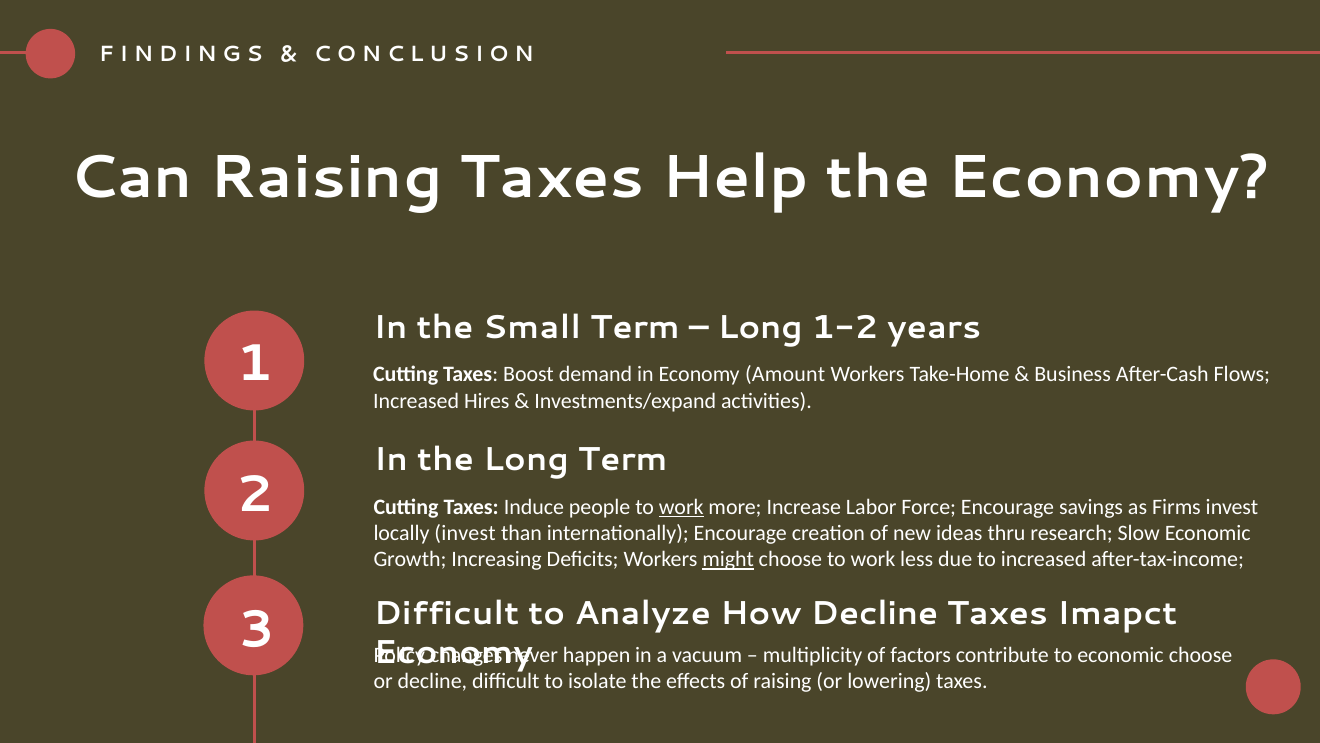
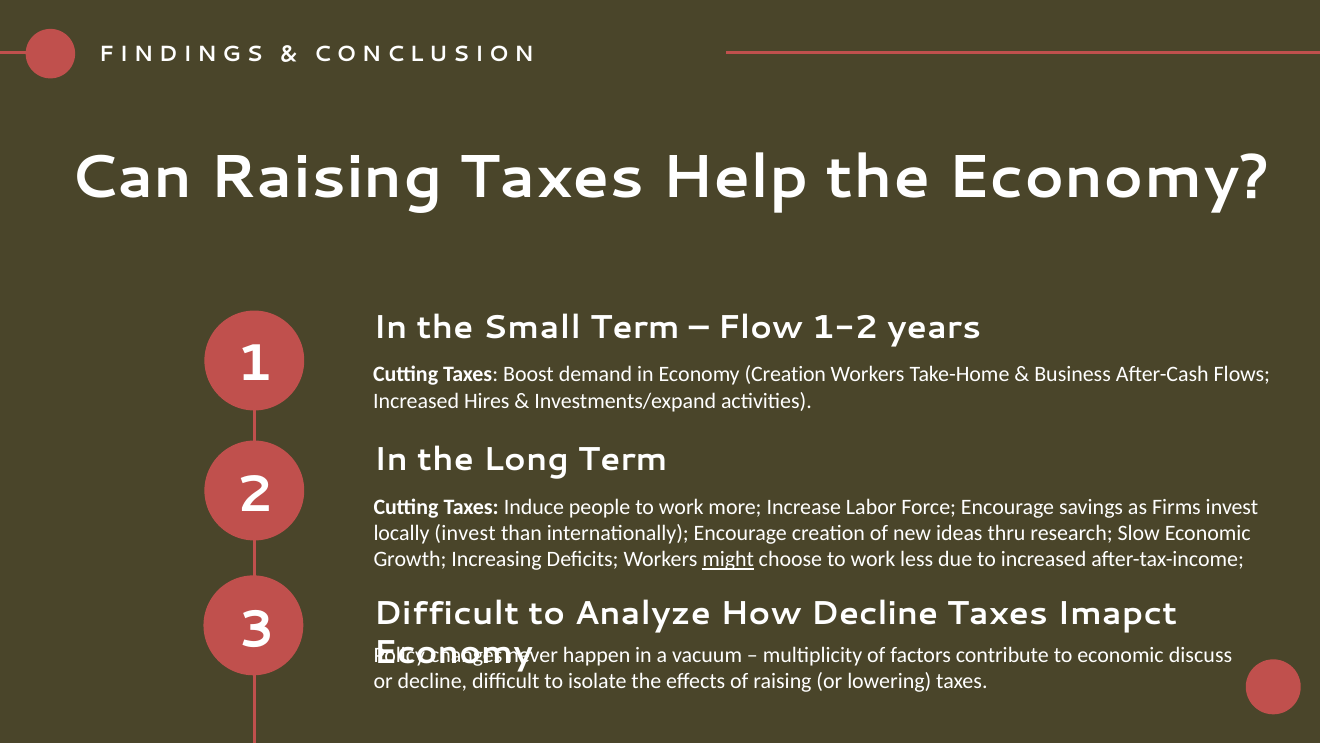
Long at (760, 327): Long -> Flow
Economy Amount: Amount -> Creation
work at (681, 506) underline: present -> none
economic choose: choose -> discuss
